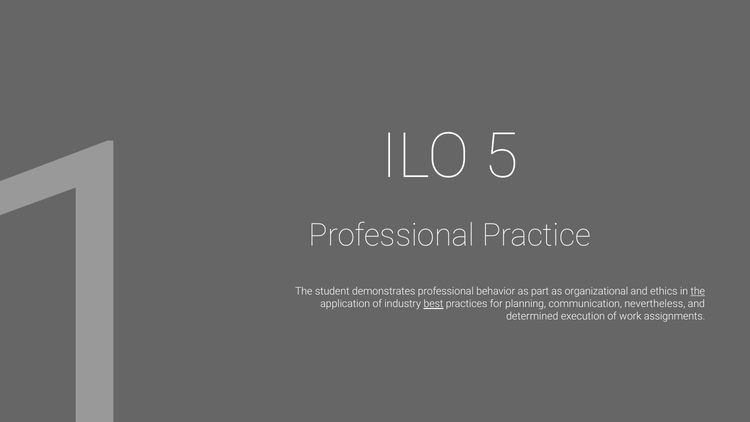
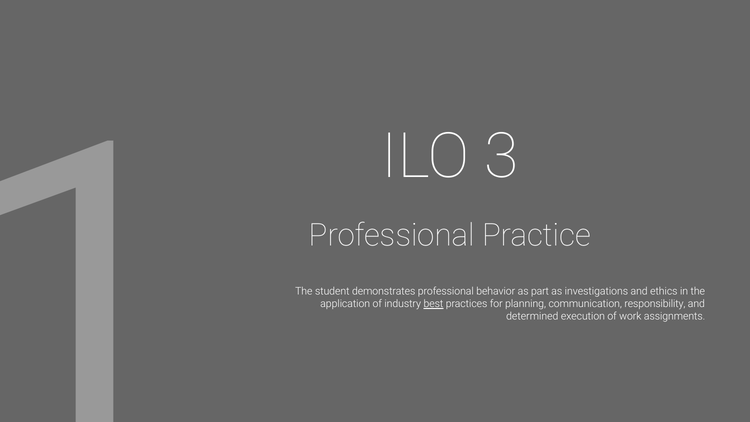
5: 5 -> 3
organizational: organizational -> investigations
the at (698, 291) underline: present -> none
nevertheless: nevertheless -> responsibility
